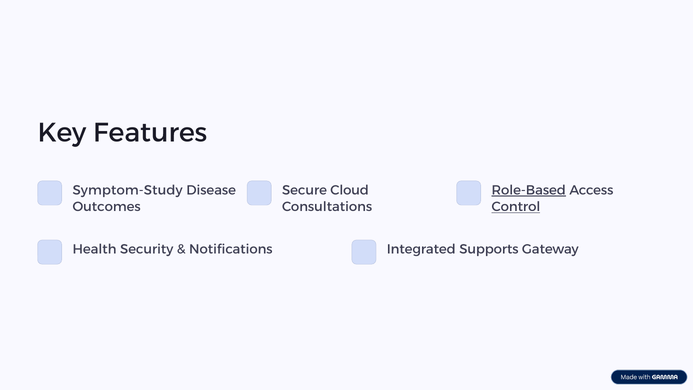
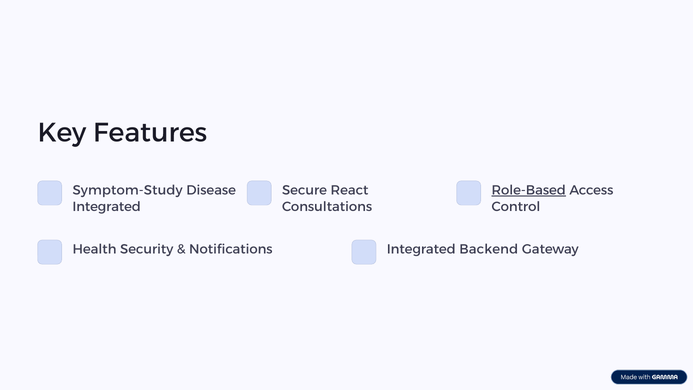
Cloud: Cloud -> React
Outcomes at (107, 207): Outcomes -> Integrated
Control underline: present -> none
Supports: Supports -> Backend
